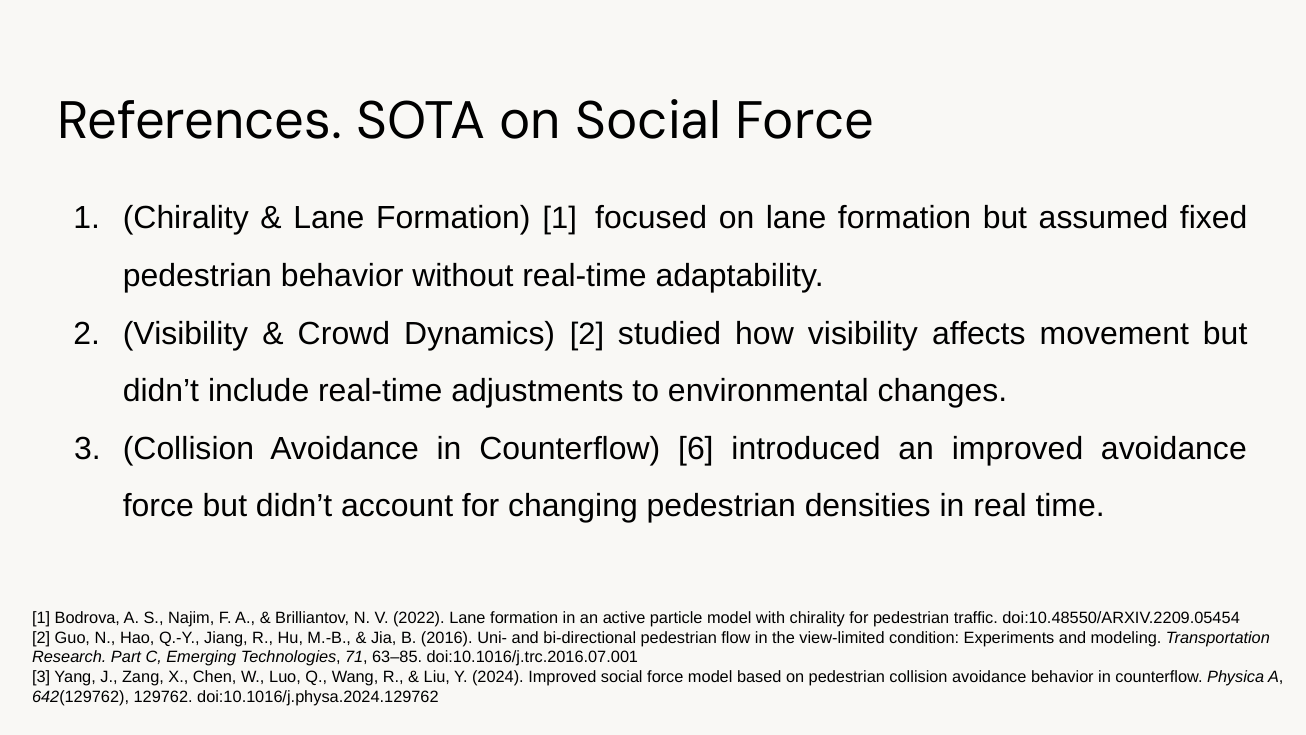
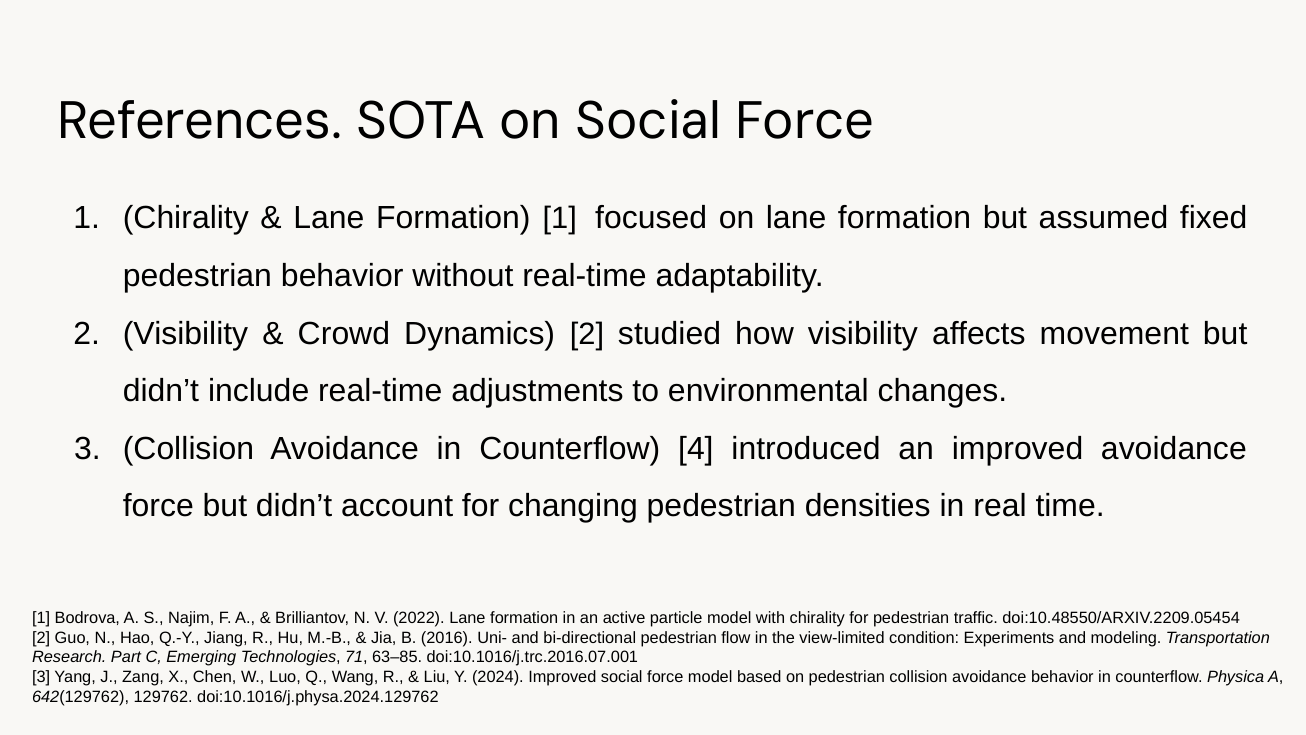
6: 6 -> 4
